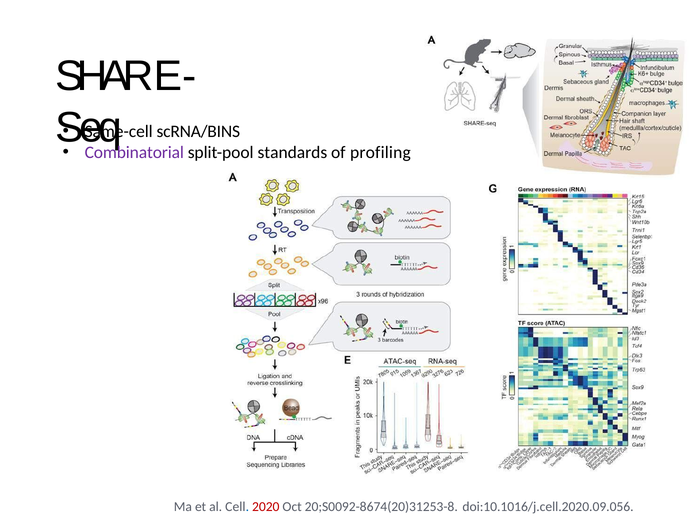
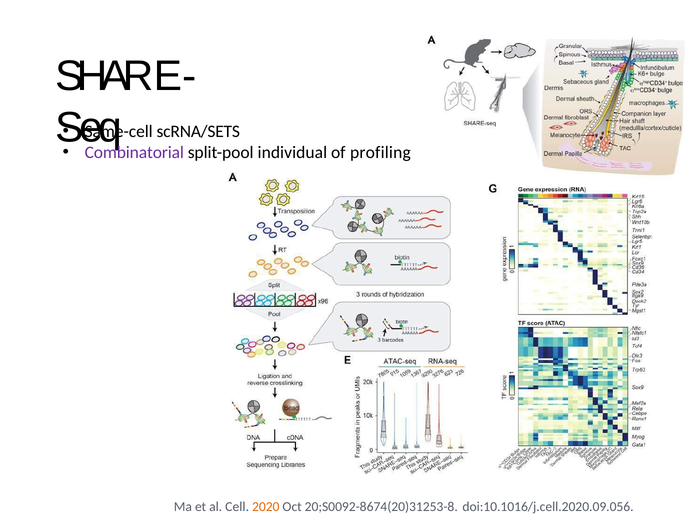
scRNA/BINS: scRNA/BINS -> scRNA/SETS
standards: standards -> individual
2020 colour: red -> orange
